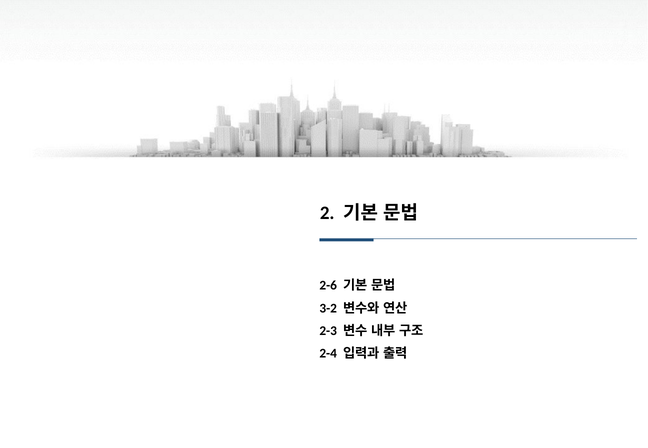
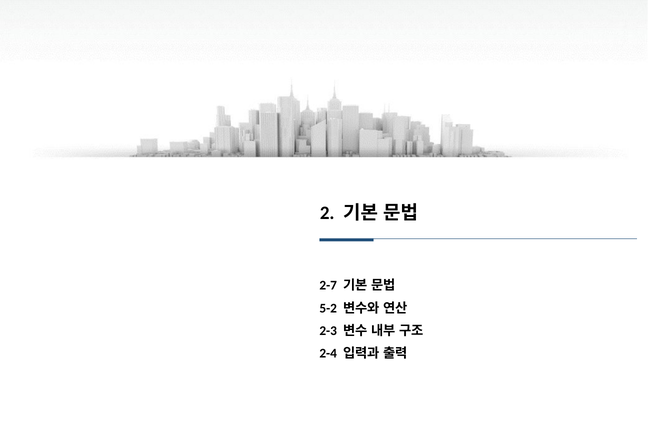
2-6: 2-6 -> 2-7
3-2: 3-2 -> 5-2
